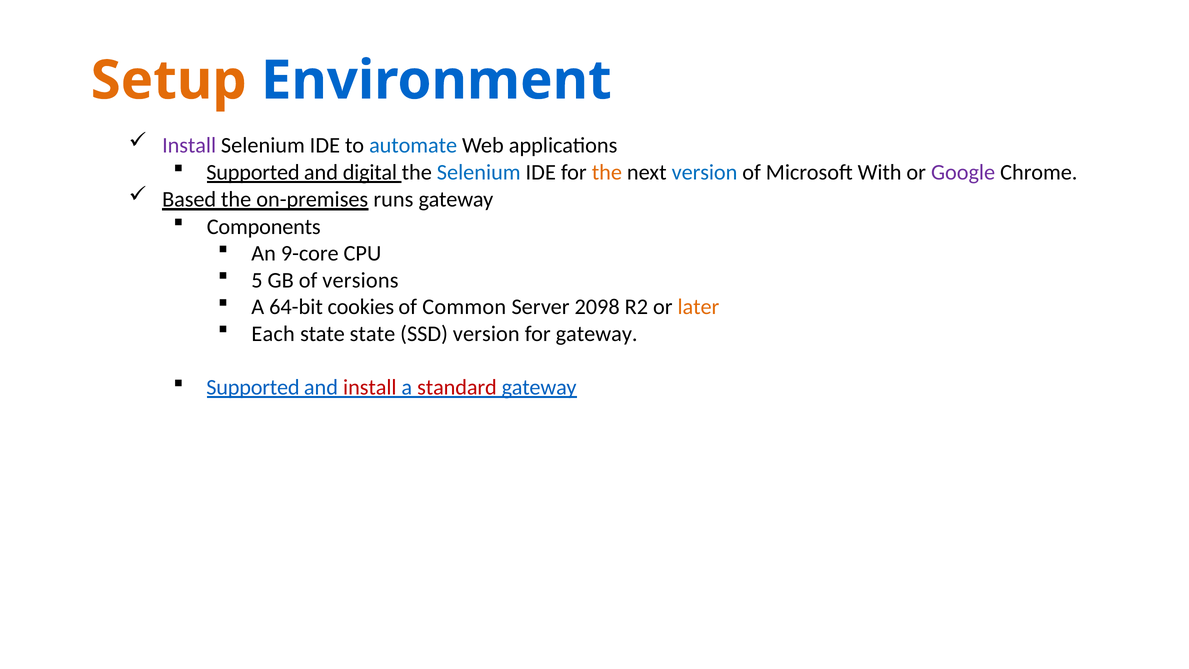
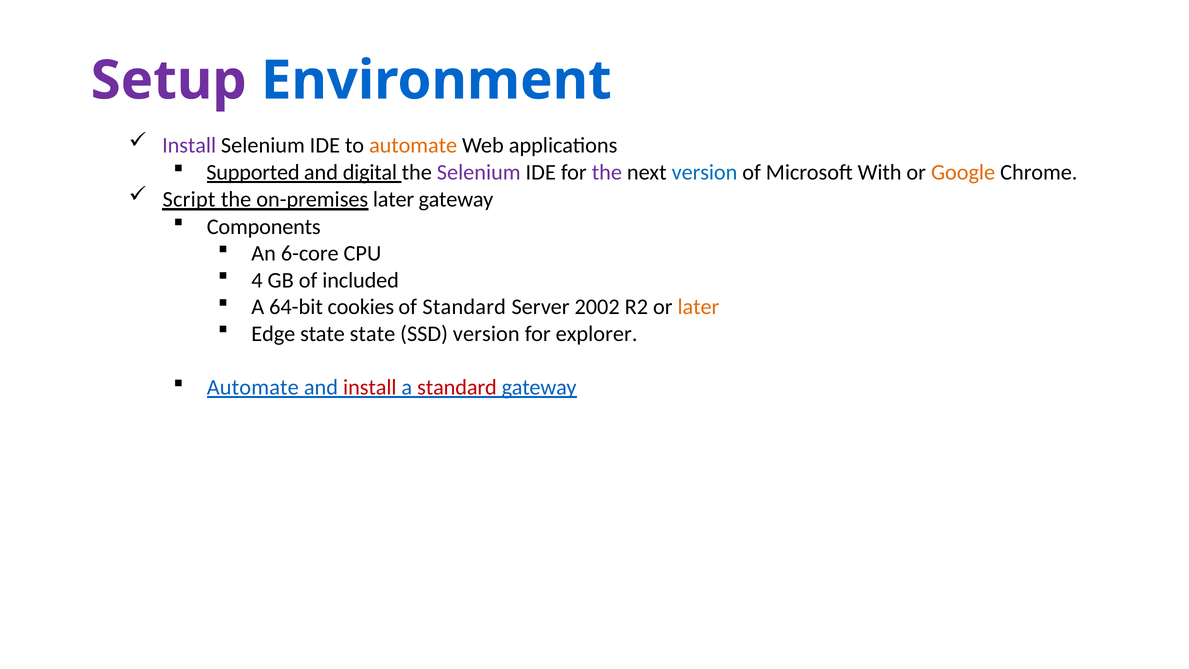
Setup colour: orange -> purple
automate at (413, 145) colour: blue -> orange
Selenium at (479, 172) colour: blue -> purple
the at (607, 172) colour: orange -> purple
Google colour: purple -> orange
Based: Based -> Script
on-premises runs: runs -> later
9-core: 9-core -> 6-core
5: 5 -> 4
versions: versions -> included
of Common: Common -> Standard
2098: 2098 -> 2002
Each: Each -> Edge
for gateway: gateway -> explorer
Supported at (253, 387): Supported -> Automate
